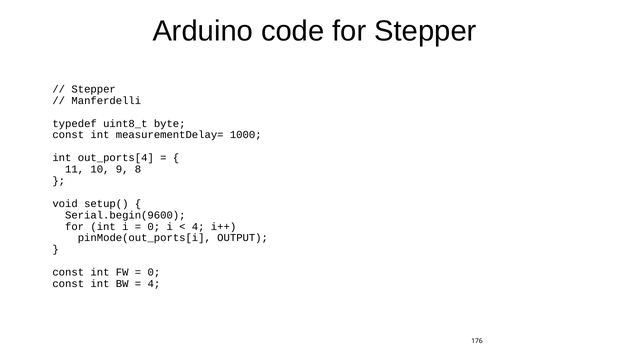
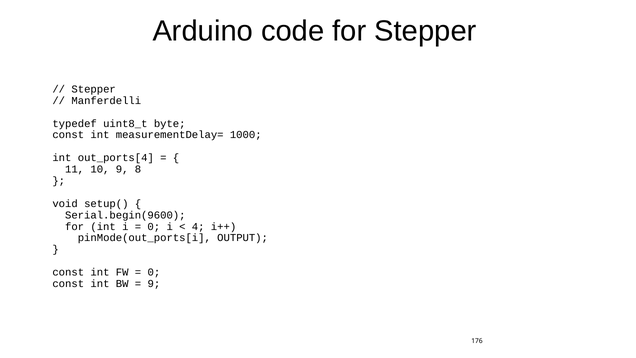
4 at (154, 284): 4 -> 9
